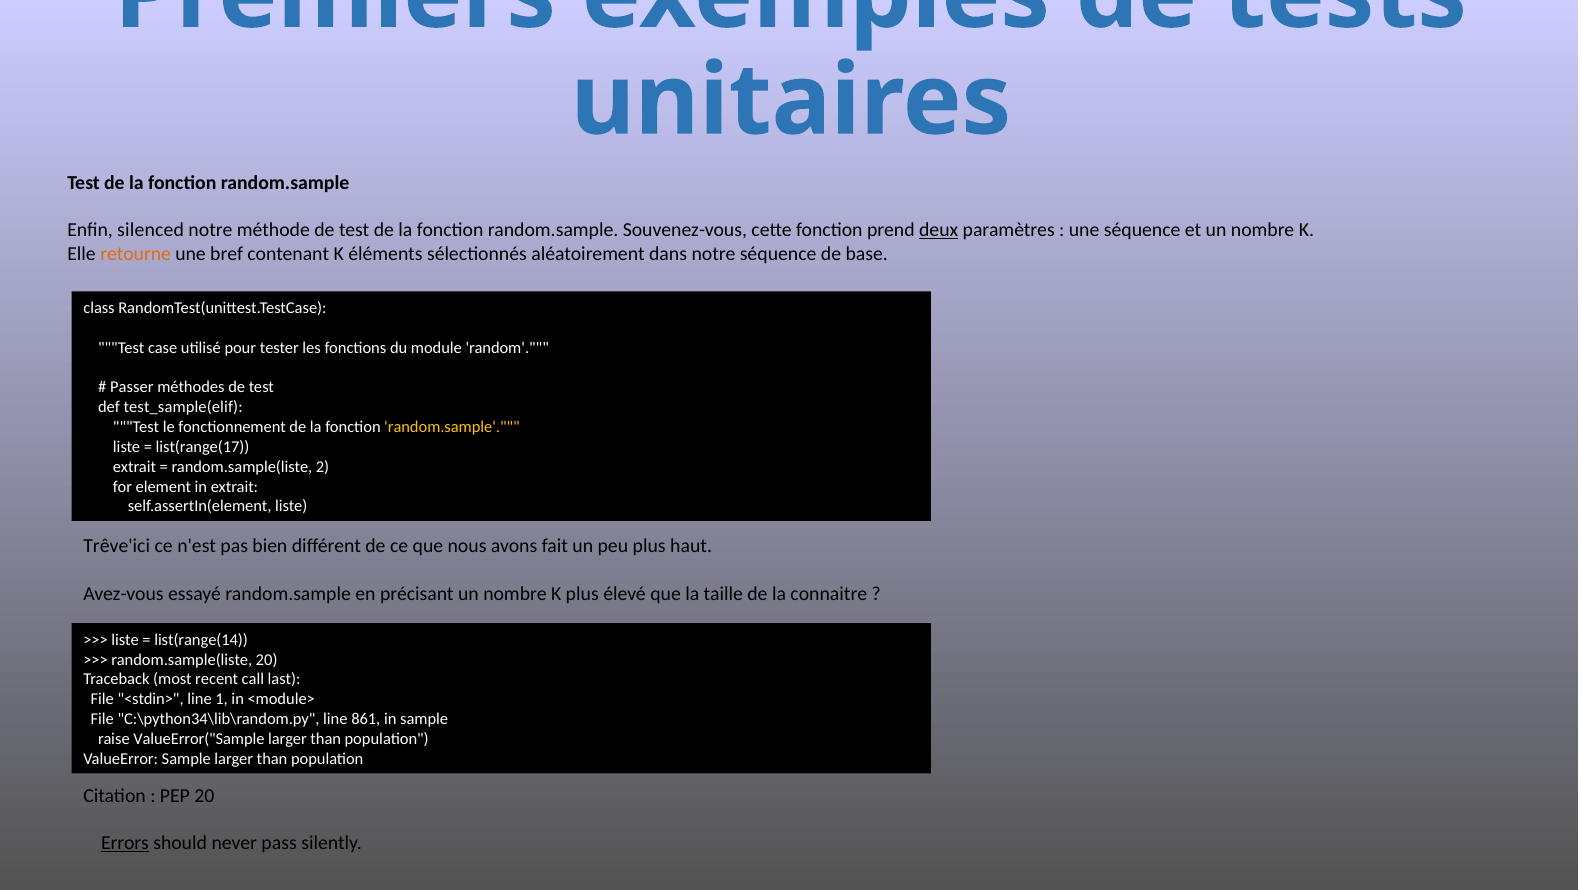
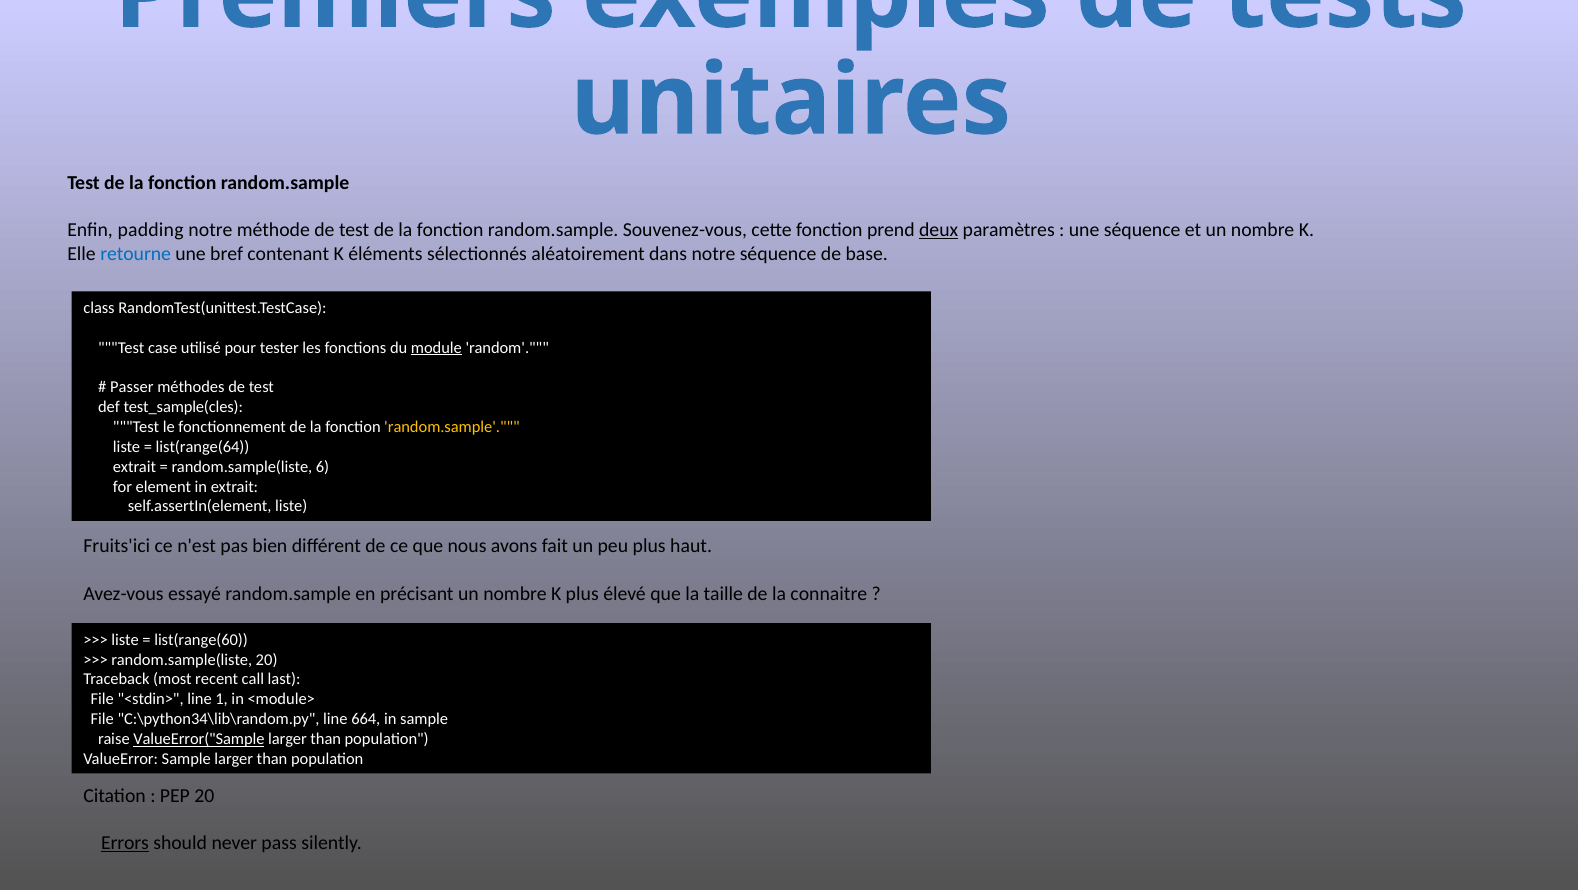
silenced: silenced -> padding
retourne colour: orange -> blue
module underline: none -> present
test_sample(elif: test_sample(elif -> test_sample(cles
list(range(17: list(range(17 -> list(range(64
2: 2 -> 6
Trêve'ici: Trêve'ici -> Fruits'ici
list(range(14: list(range(14 -> list(range(60
861: 861 -> 664
ValueError("Sample underline: none -> present
